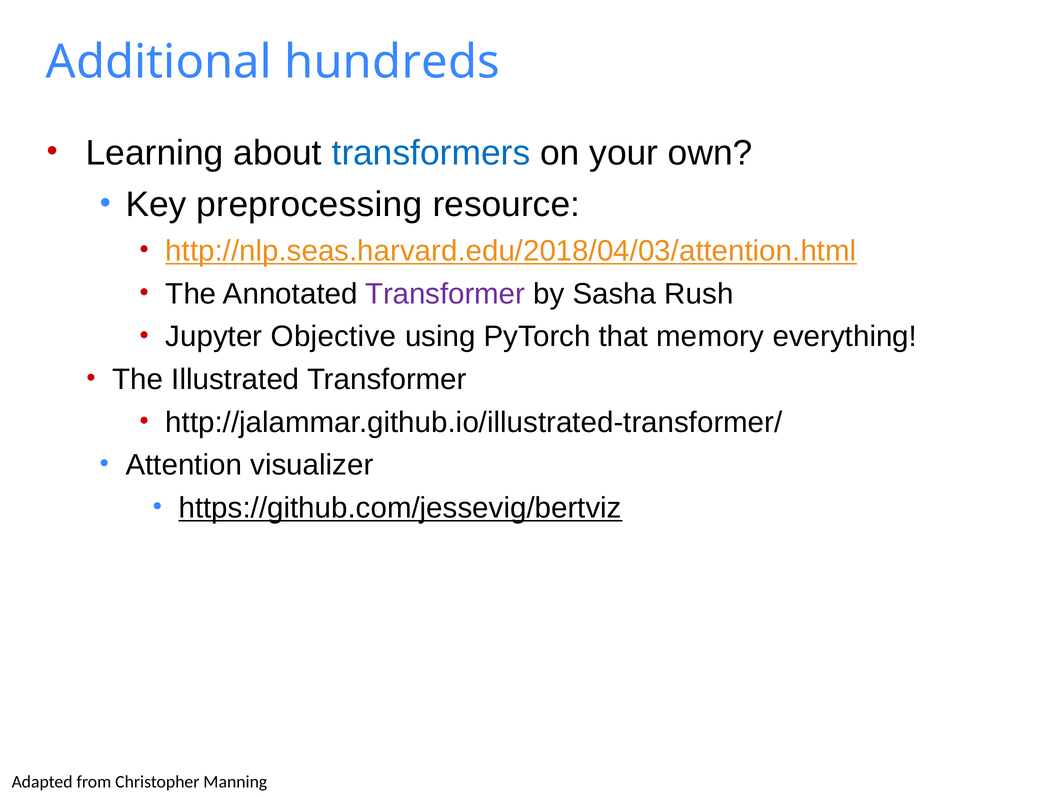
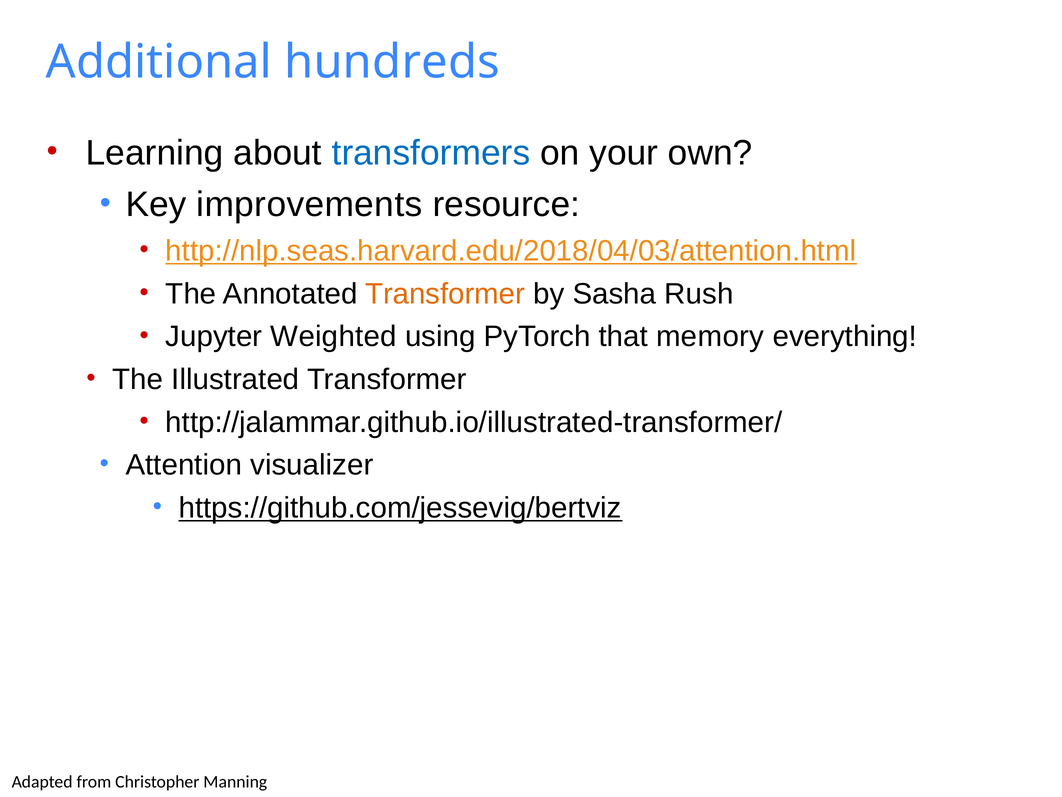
preprocessing: preprocessing -> improvements
Transformer at (445, 294) colour: purple -> orange
Objective: Objective -> Weighted
